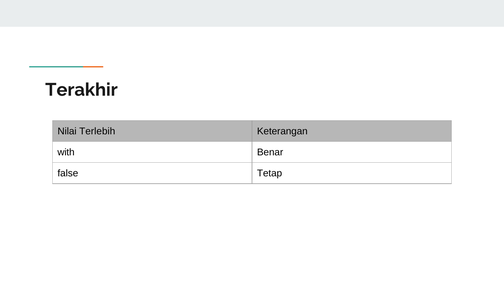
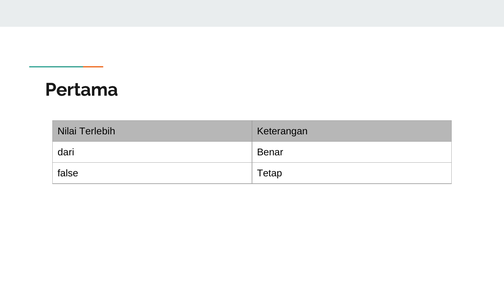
Terakhir: Terakhir -> Pertama
with: with -> dari
